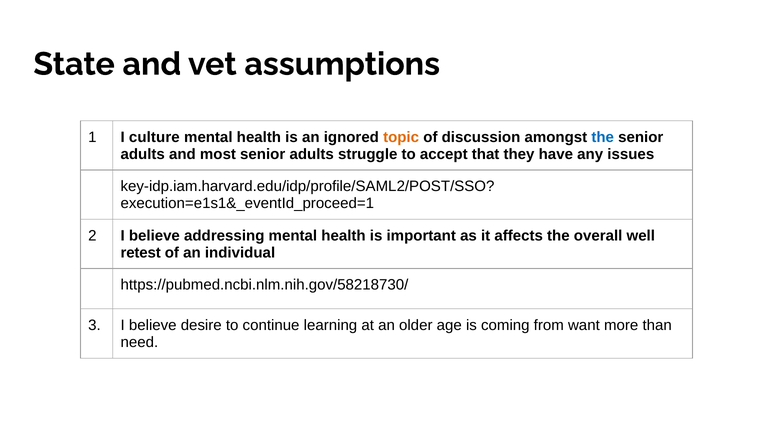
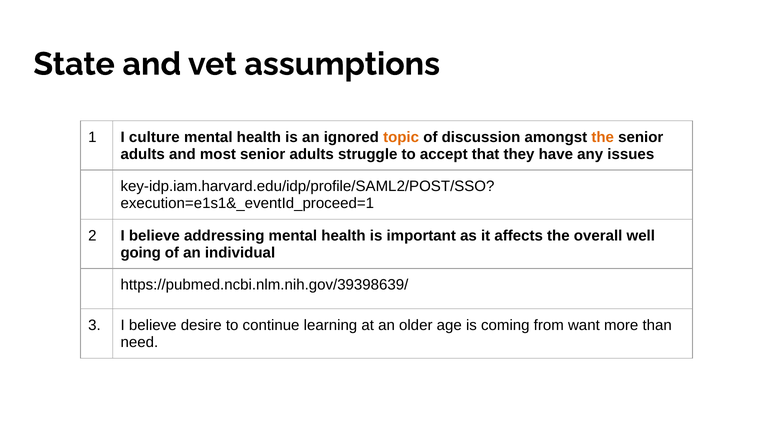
the at (603, 137) colour: blue -> orange
retest: retest -> going
https://pubmed.ncbi.nlm.nih.gov/58218730/: https://pubmed.ncbi.nlm.nih.gov/58218730/ -> https://pubmed.ncbi.nlm.nih.gov/39398639/
